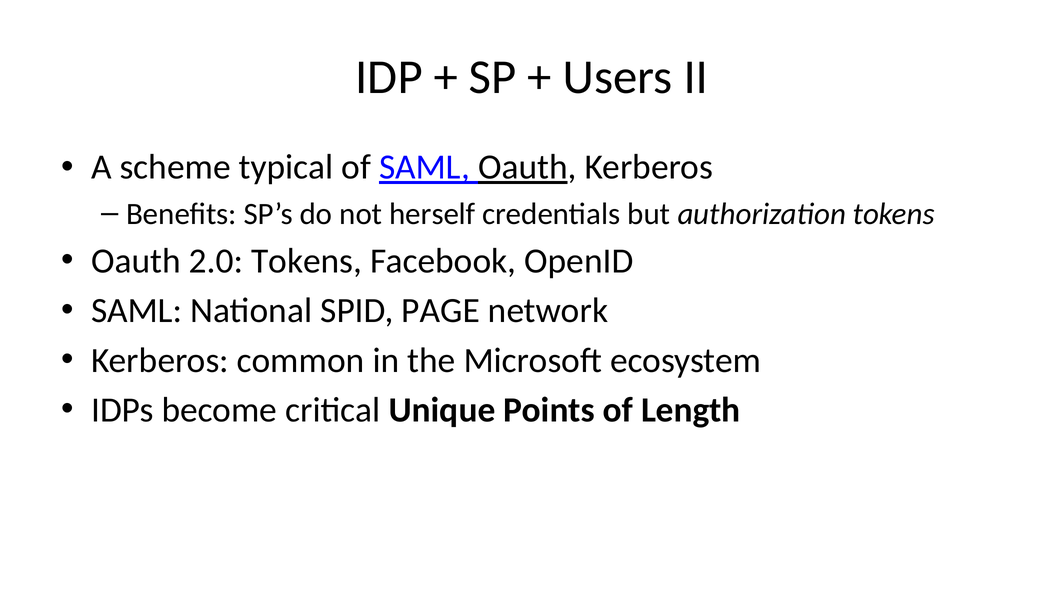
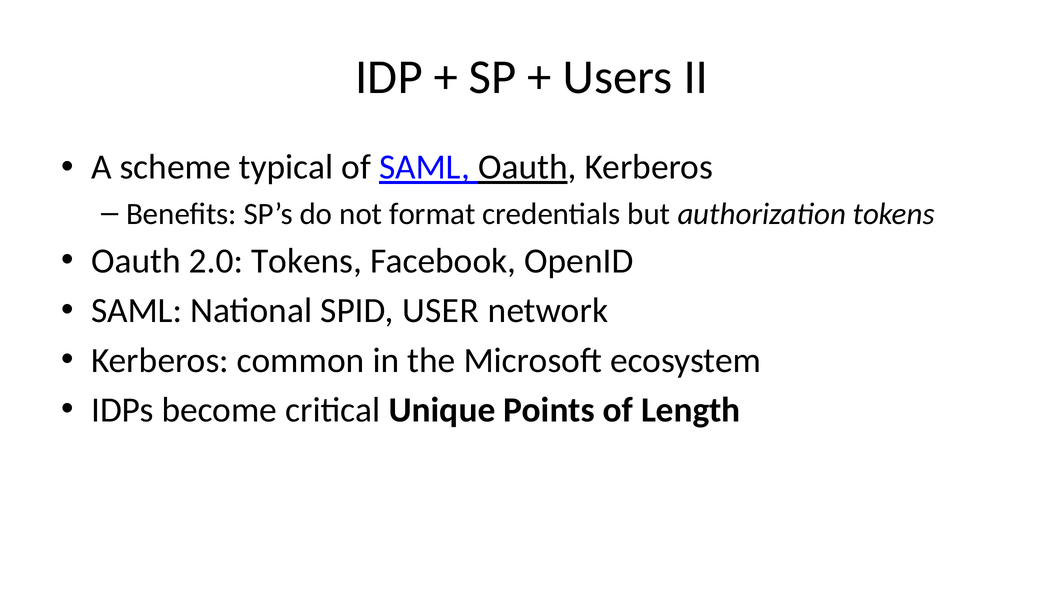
herself: herself -> format
PAGE: PAGE -> USER
